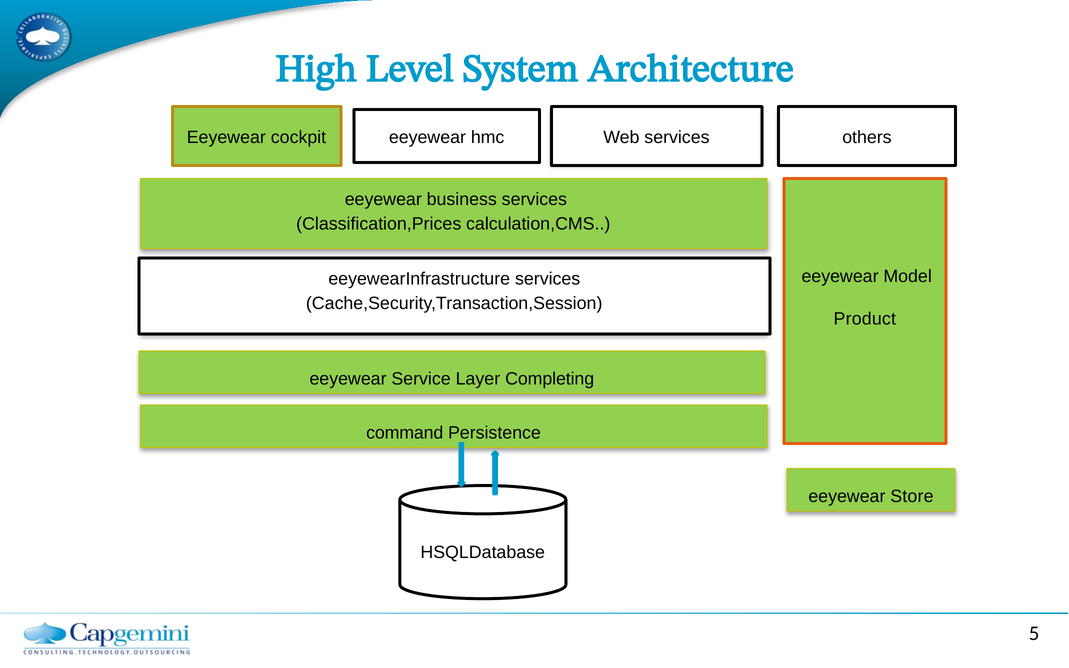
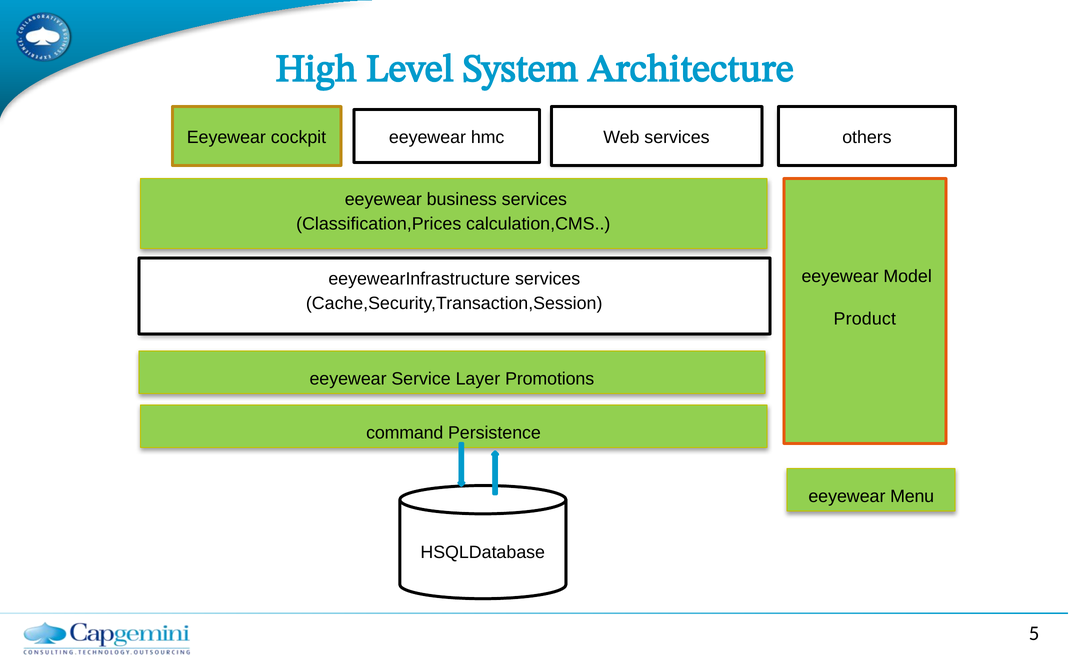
Completing: Completing -> Promotions
Store: Store -> Menu
